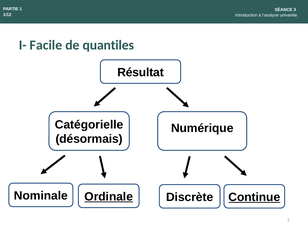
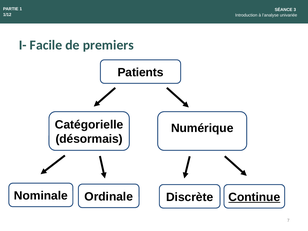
quantiles: quantiles -> premiers
Résultat: Résultat -> Patients
Ordinale underline: present -> none
